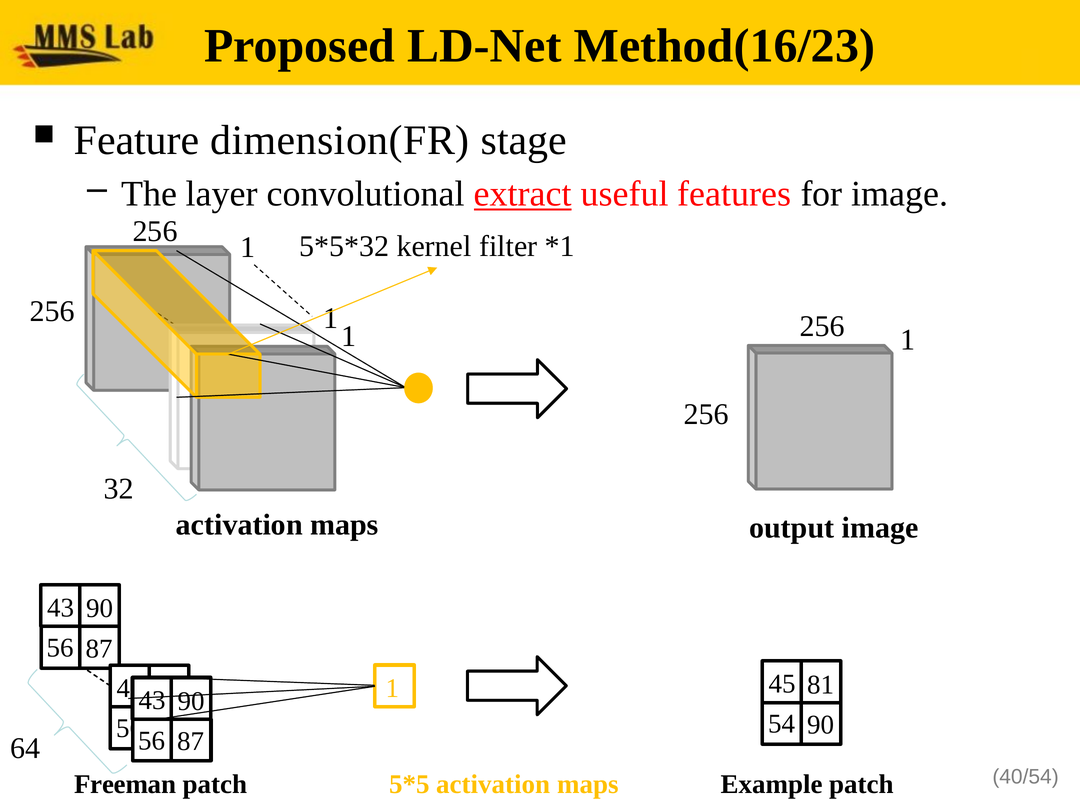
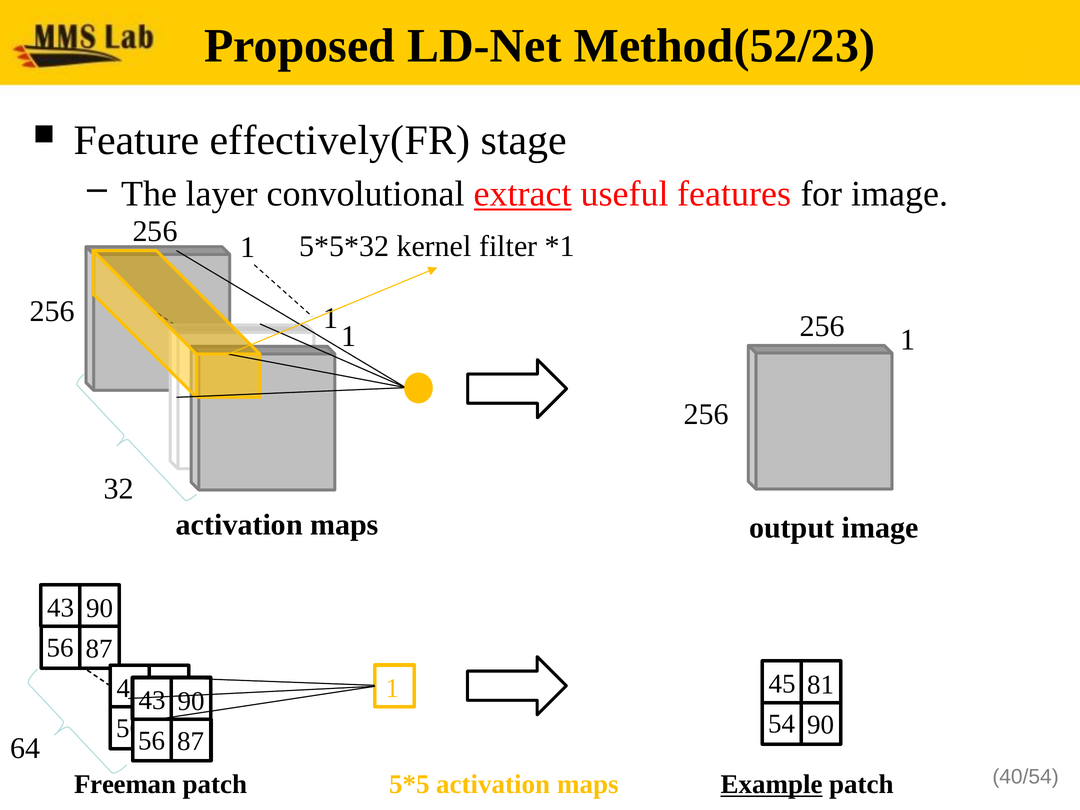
Method(16/23: Method(16/23 -> Method(52/23
dimension(FR: dimension(FR -> effectively(FR
Example underline: none -> present
